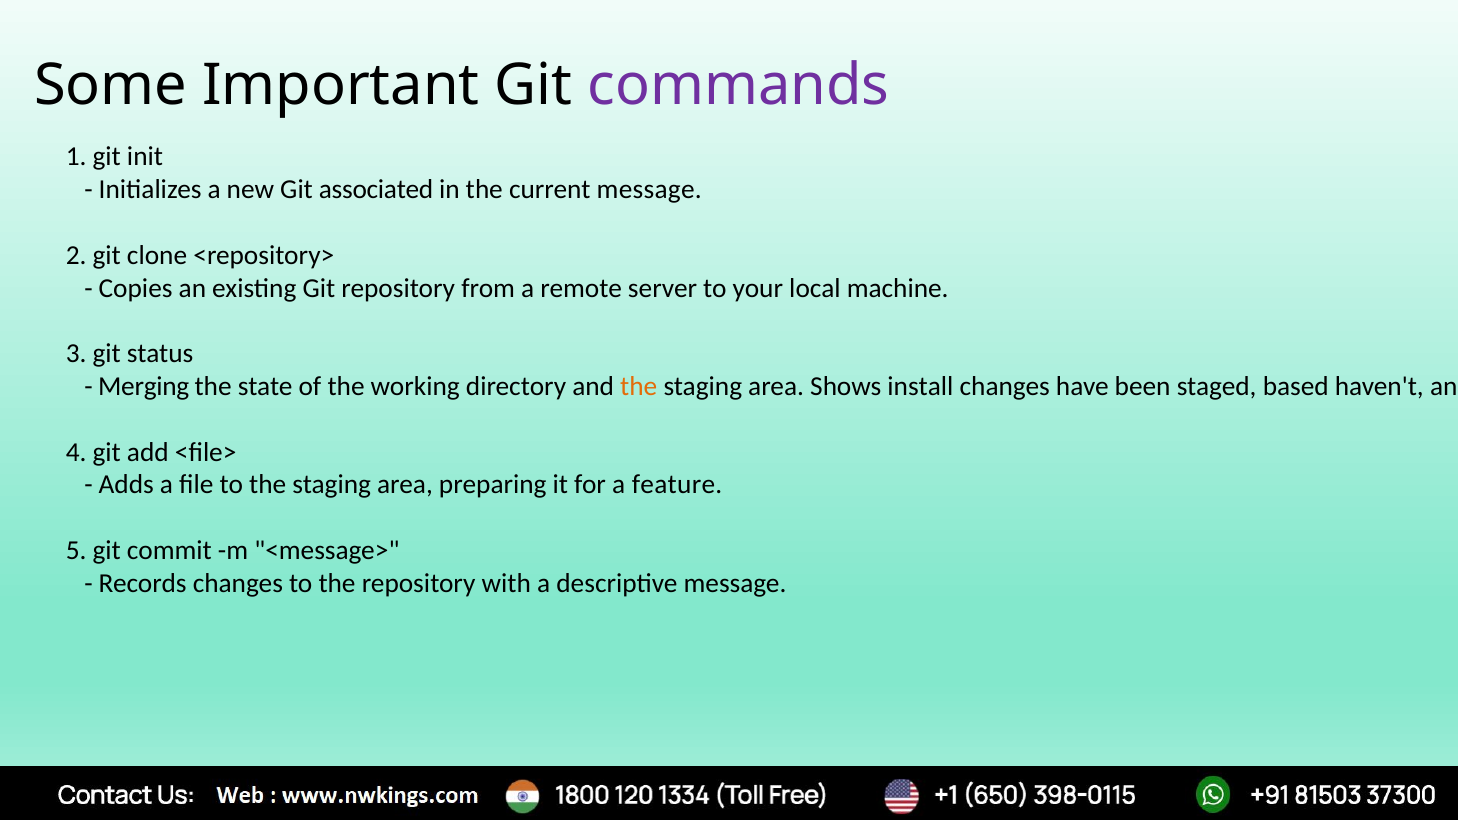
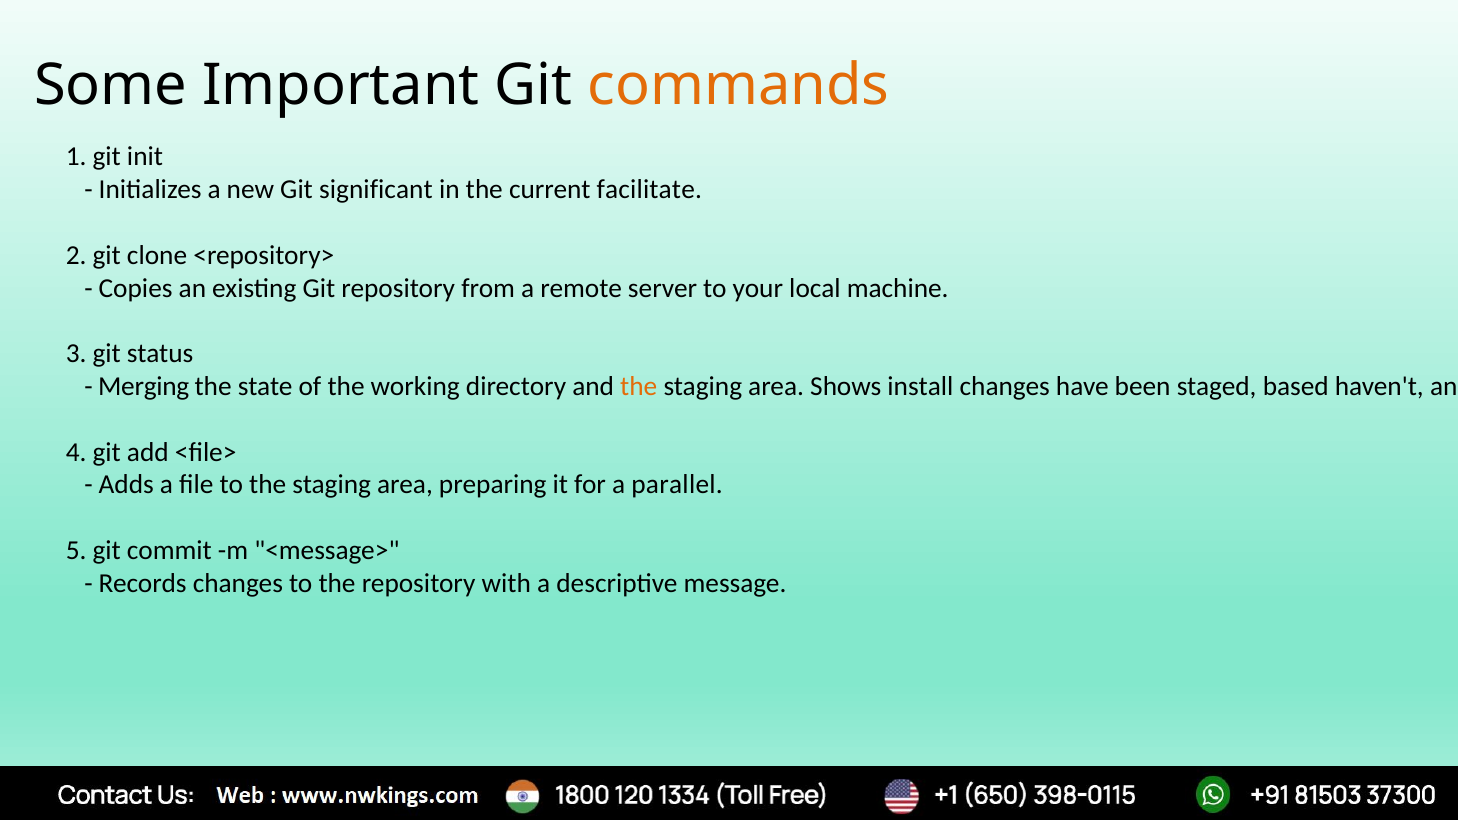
commands colour: purple -> orange
associated: associated -> significant
current message: message -> facilitate
feature: feature -> parallel
